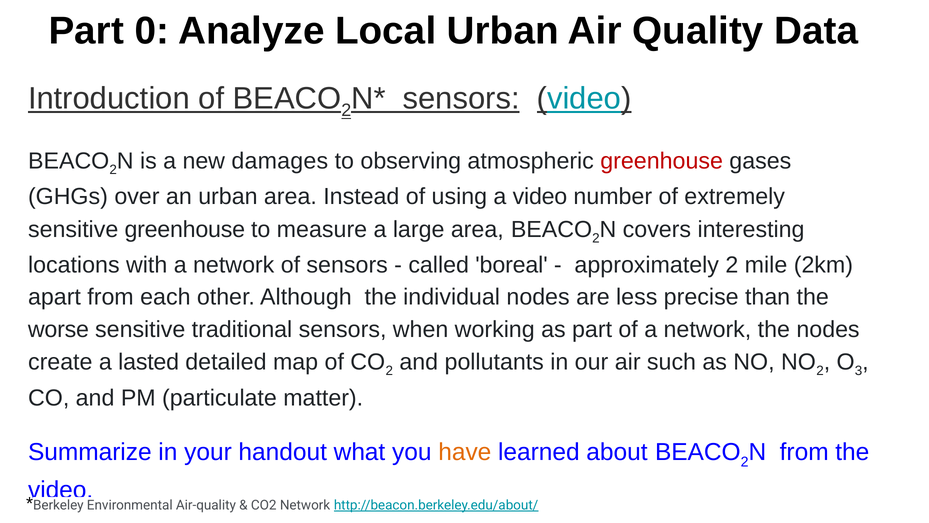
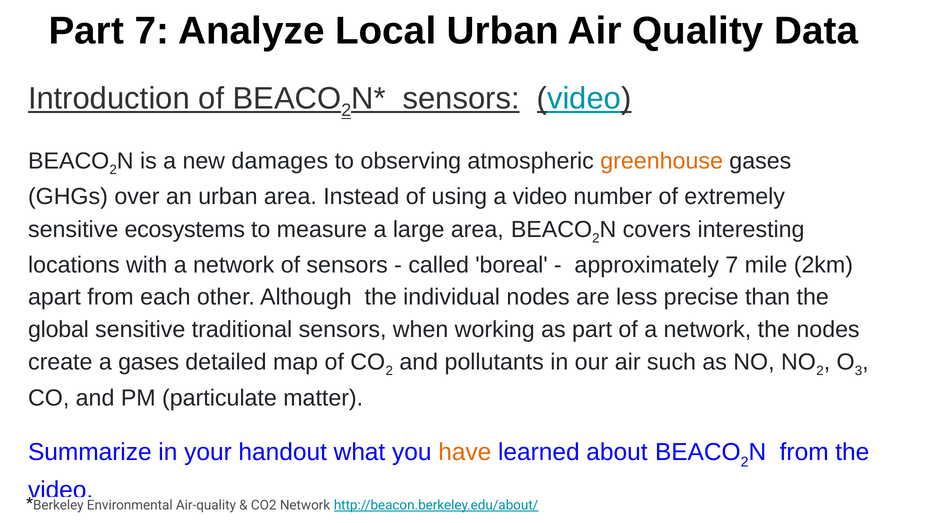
Part 0: 0 -> 7
greenhouse at (662, 161) colour: red -> orange
sensitive greenhouse: greenhouse -> ecosystems
approximately 2: 2 -> 7
worse: worse -> global
a lasted: lasted -> gases
